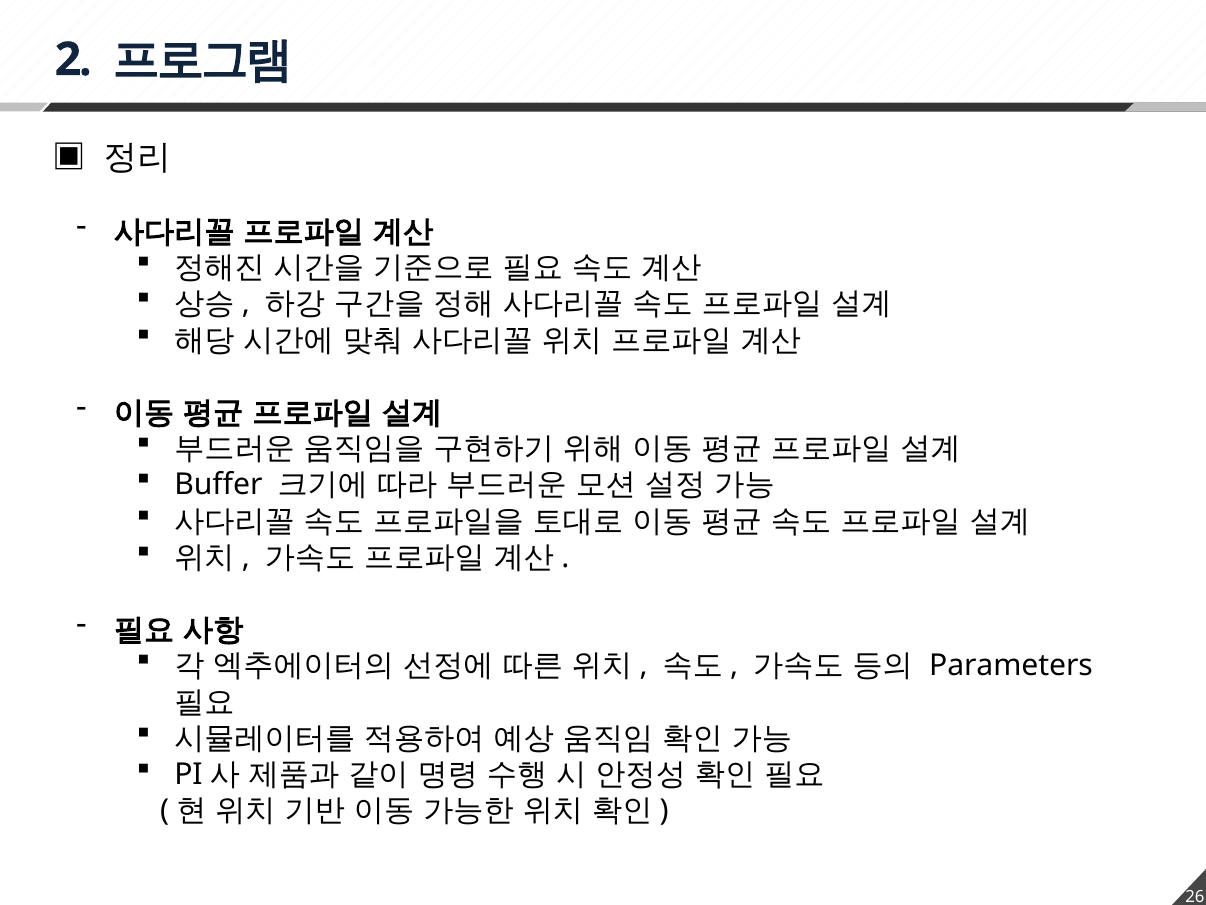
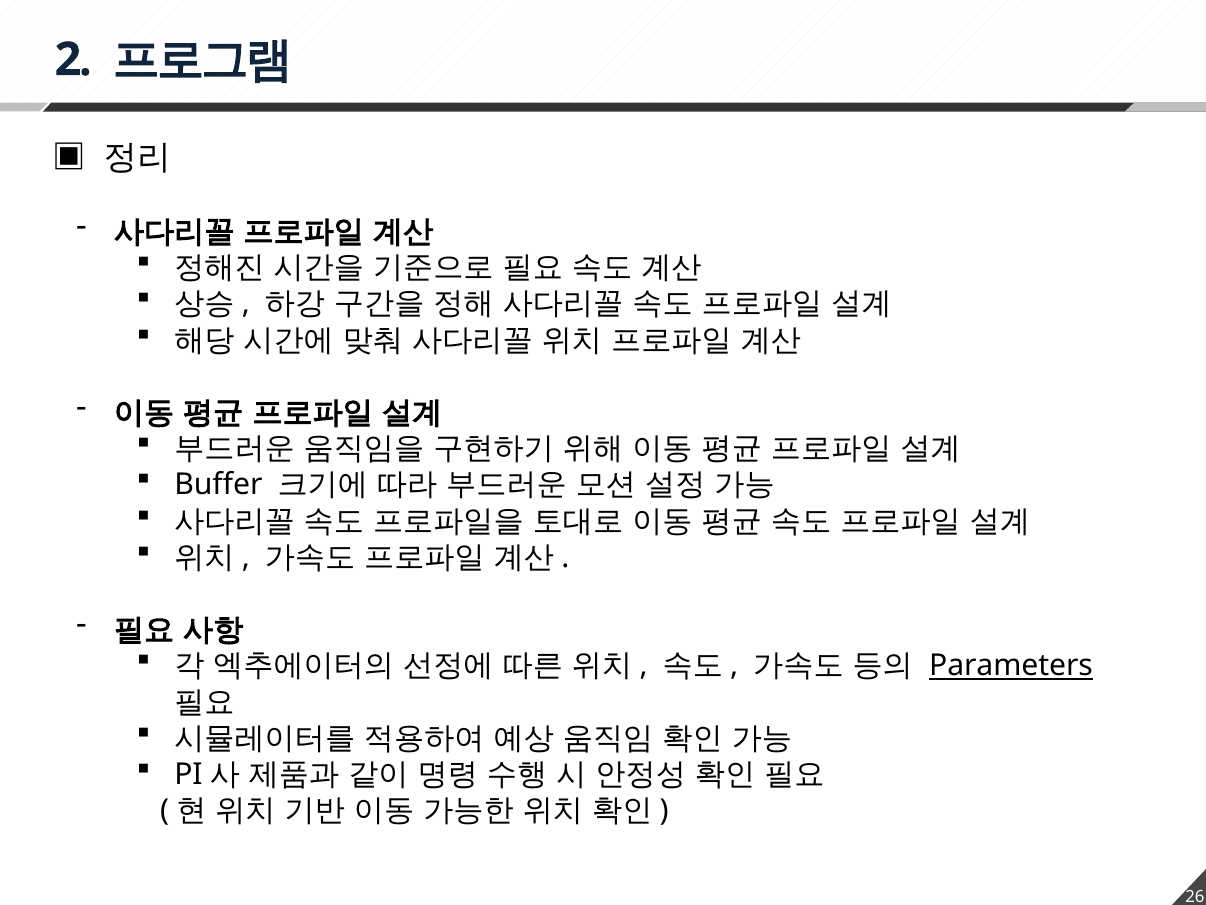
Parameters underline: none -> present
